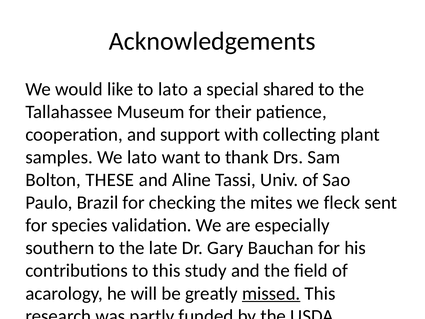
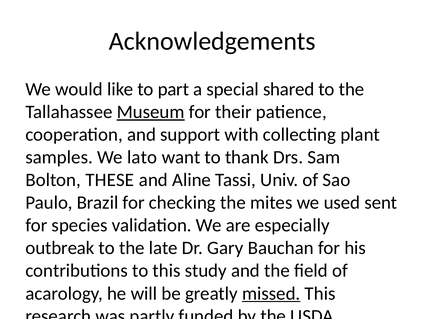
to lato: lato -> part
Museum underline: none -> present
fleck: fleck -> used
southern: southern -> outbreak
